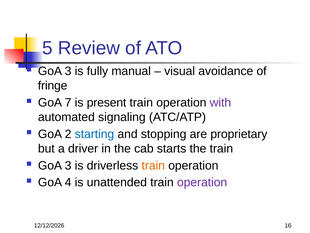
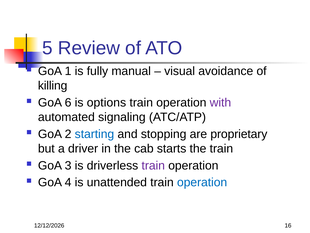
3 at (68, 71): 3 -> 1
fringe: fringe -> killing
7: 7 -> 6
present: present -> options
train at (153, 165) colour: orange -> purple
operation at (202, 182) colour: purple -> blue
